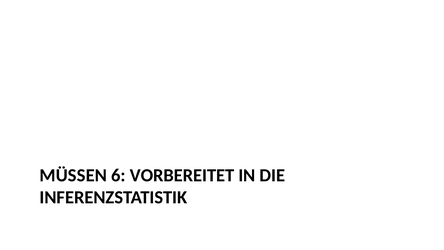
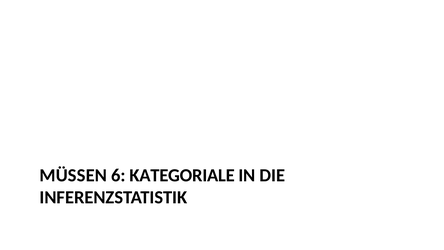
VORBEREITET: VORBEREITET -> KATEGORIALE
